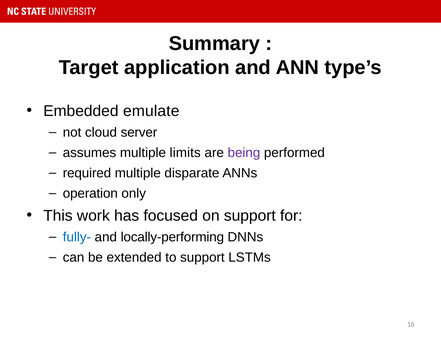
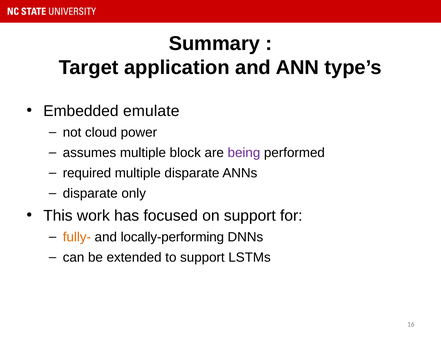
server: server -> power
limits: limits -> block
operation at (90, 194): operation -> disparate
fully- colour: blue -> orange
